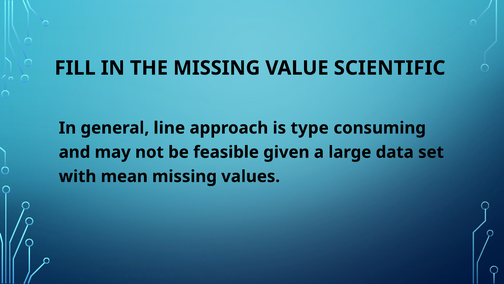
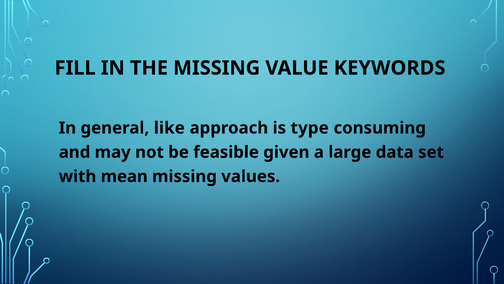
SCIENTIFIC: SCIENTIFIC -> KEYWORDS
line: line -> like
